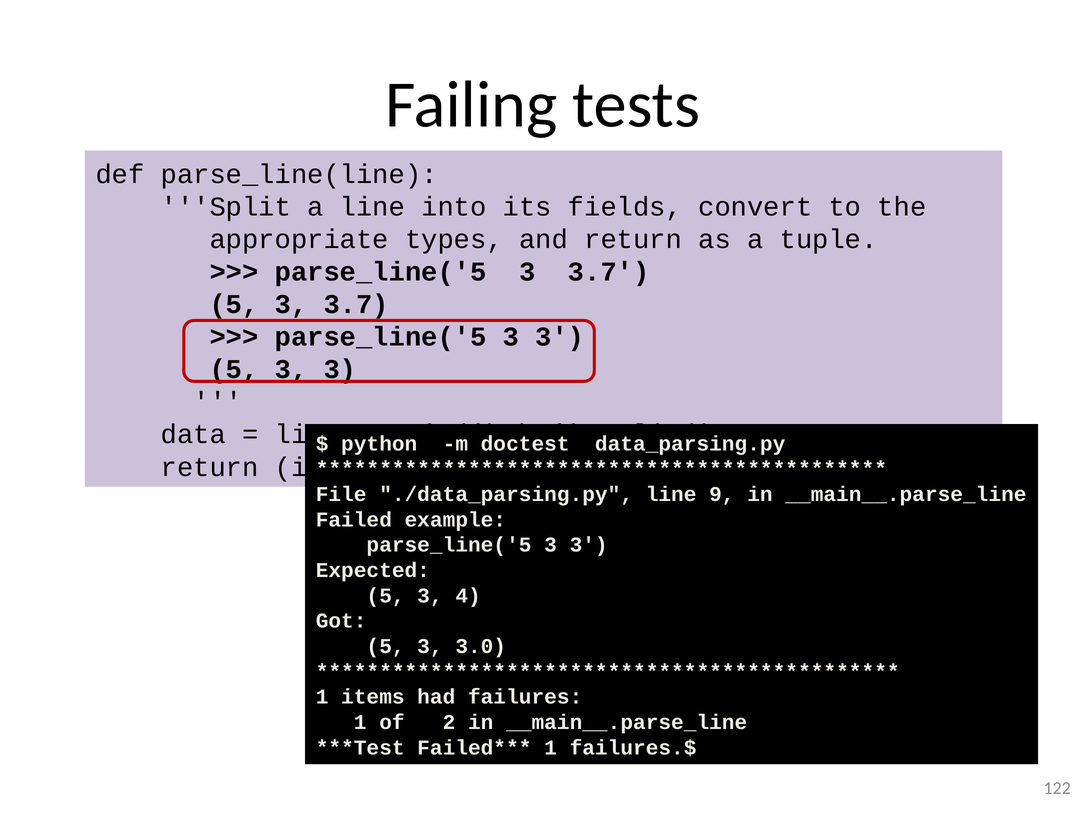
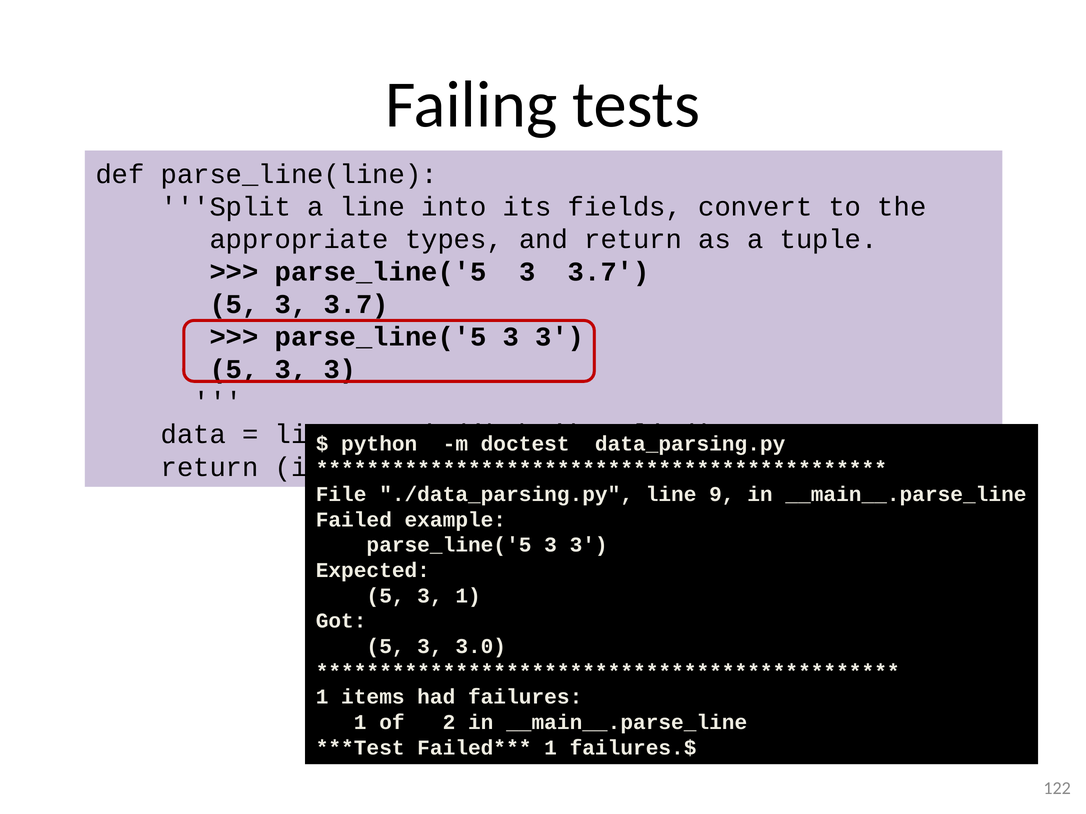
3 4: 4 -> 1
